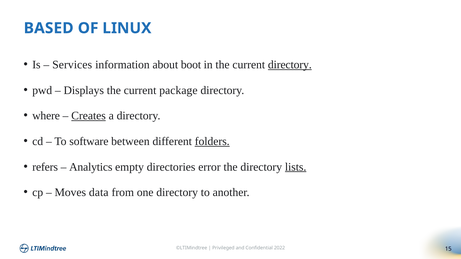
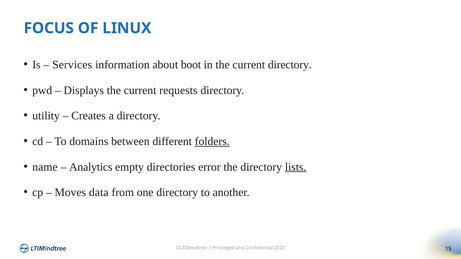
BASED: BASED -> FOCUS
directory at (290, 65) underline: present -> none
package: package -> requests
where: where -> utility
Creates underline: present -> none
software: software -> domains
refers: refers -> name
